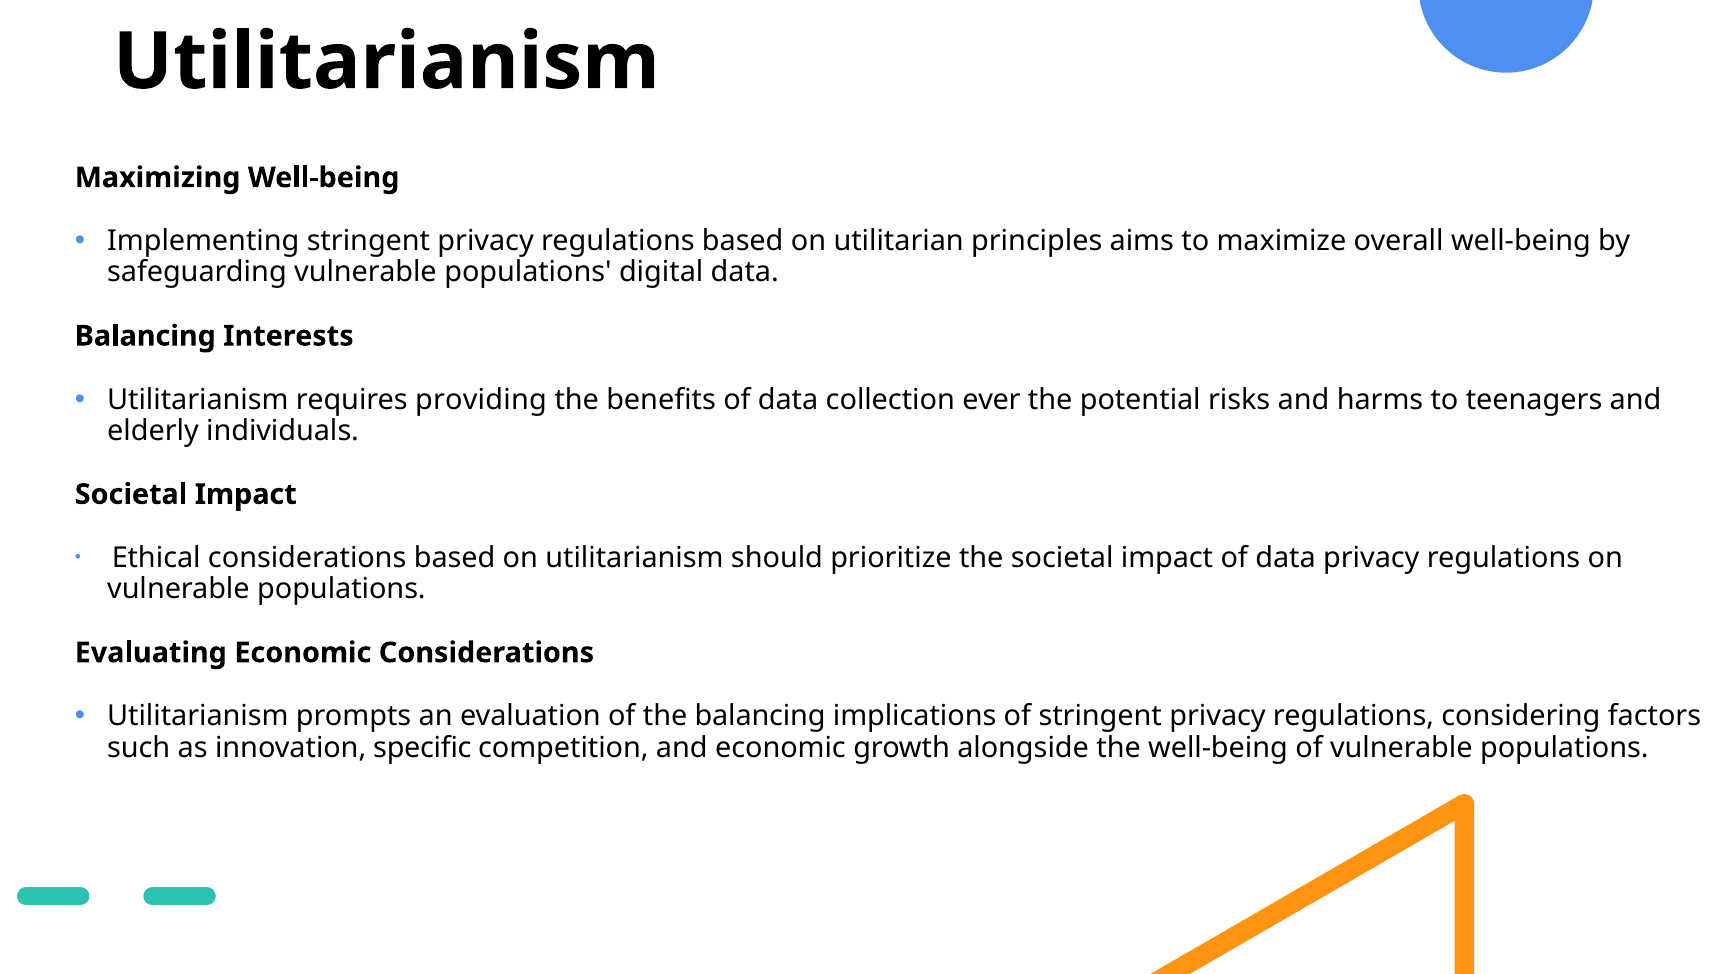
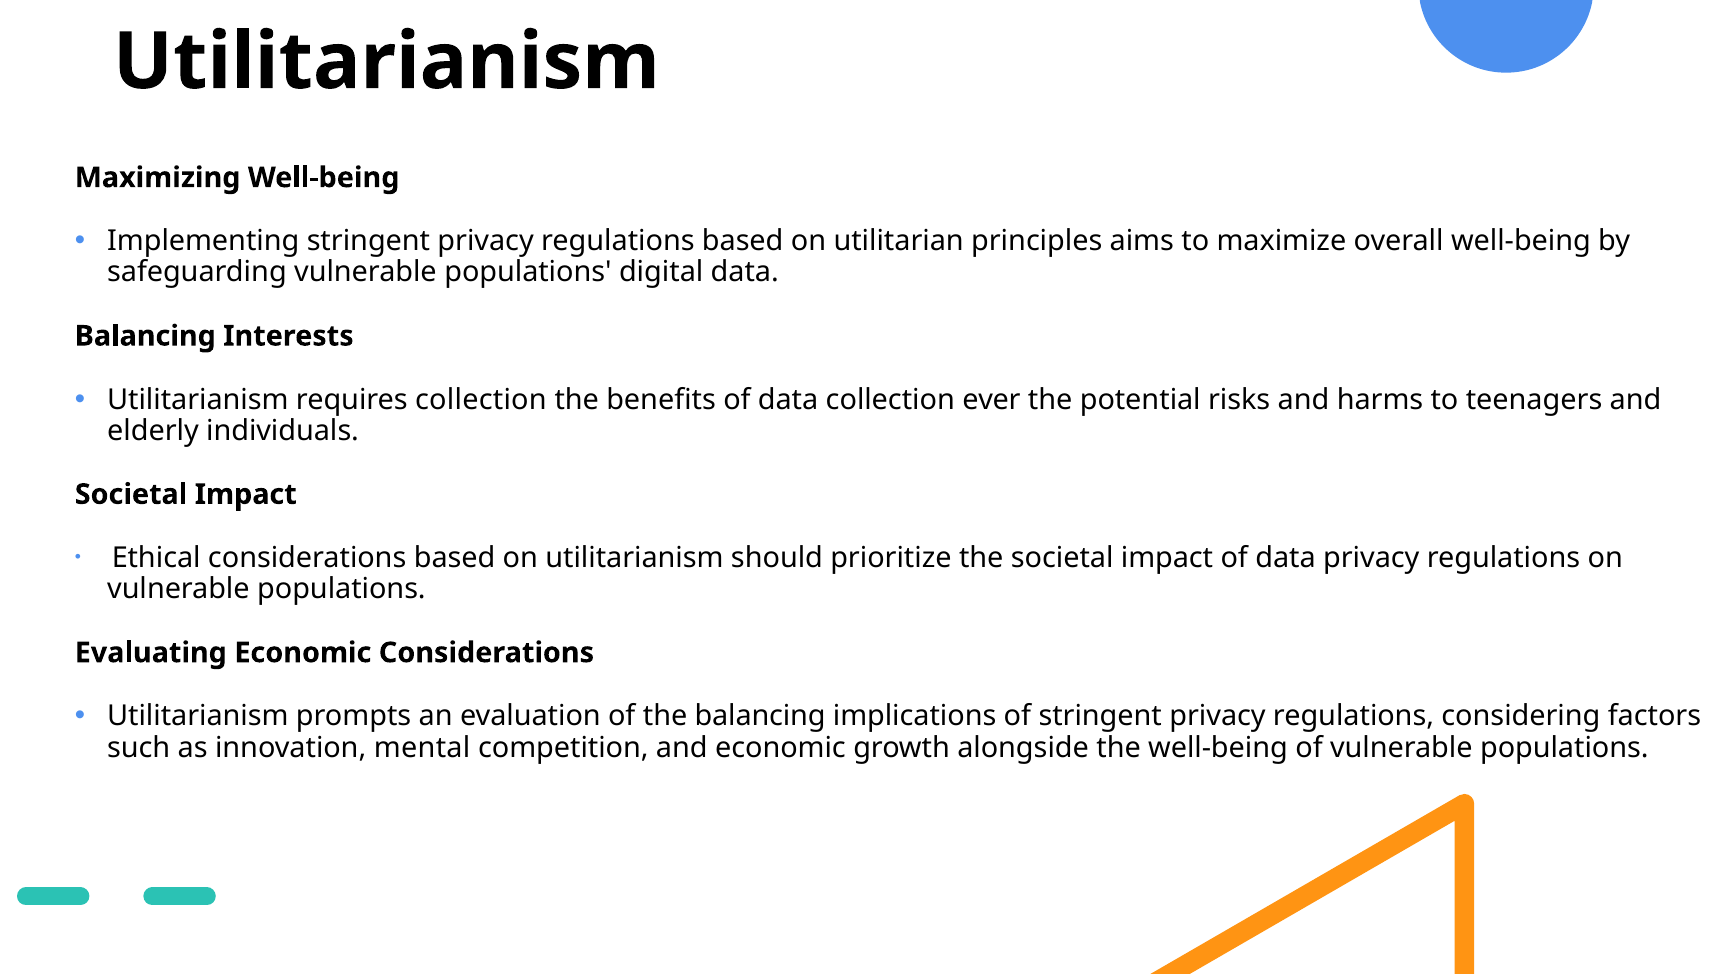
requires providing: providing -> collection
specific: specific -> mental
